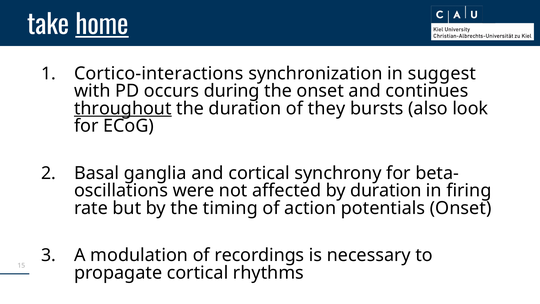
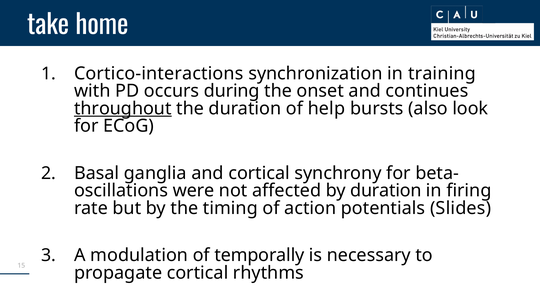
home underline: present -> none
suggest: suggest -> training
they: they -> help
potentials Onset: Onset -> Slides
recordings: recordings -> temporally
